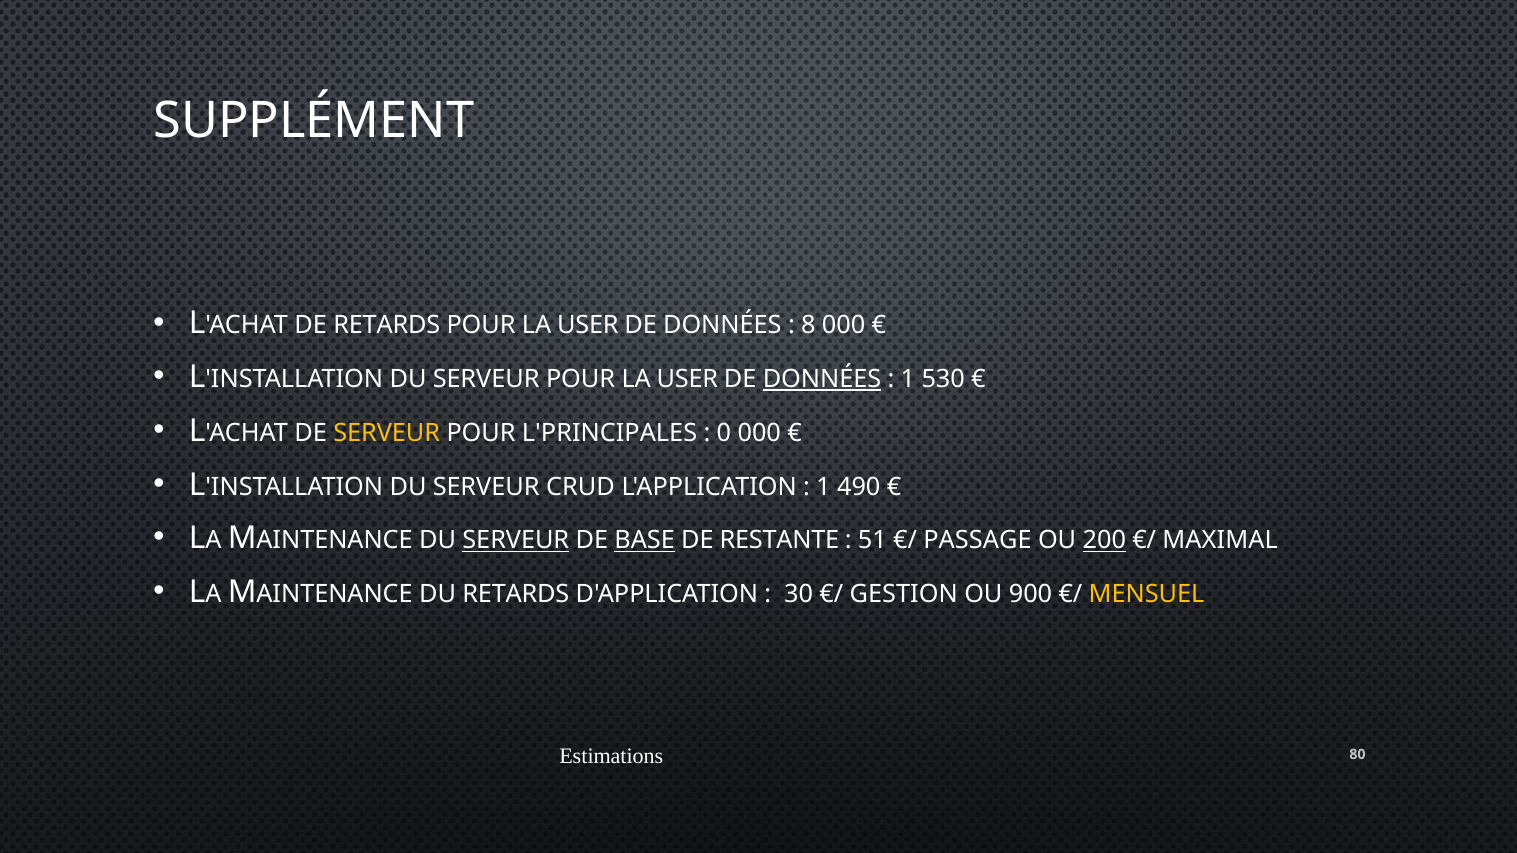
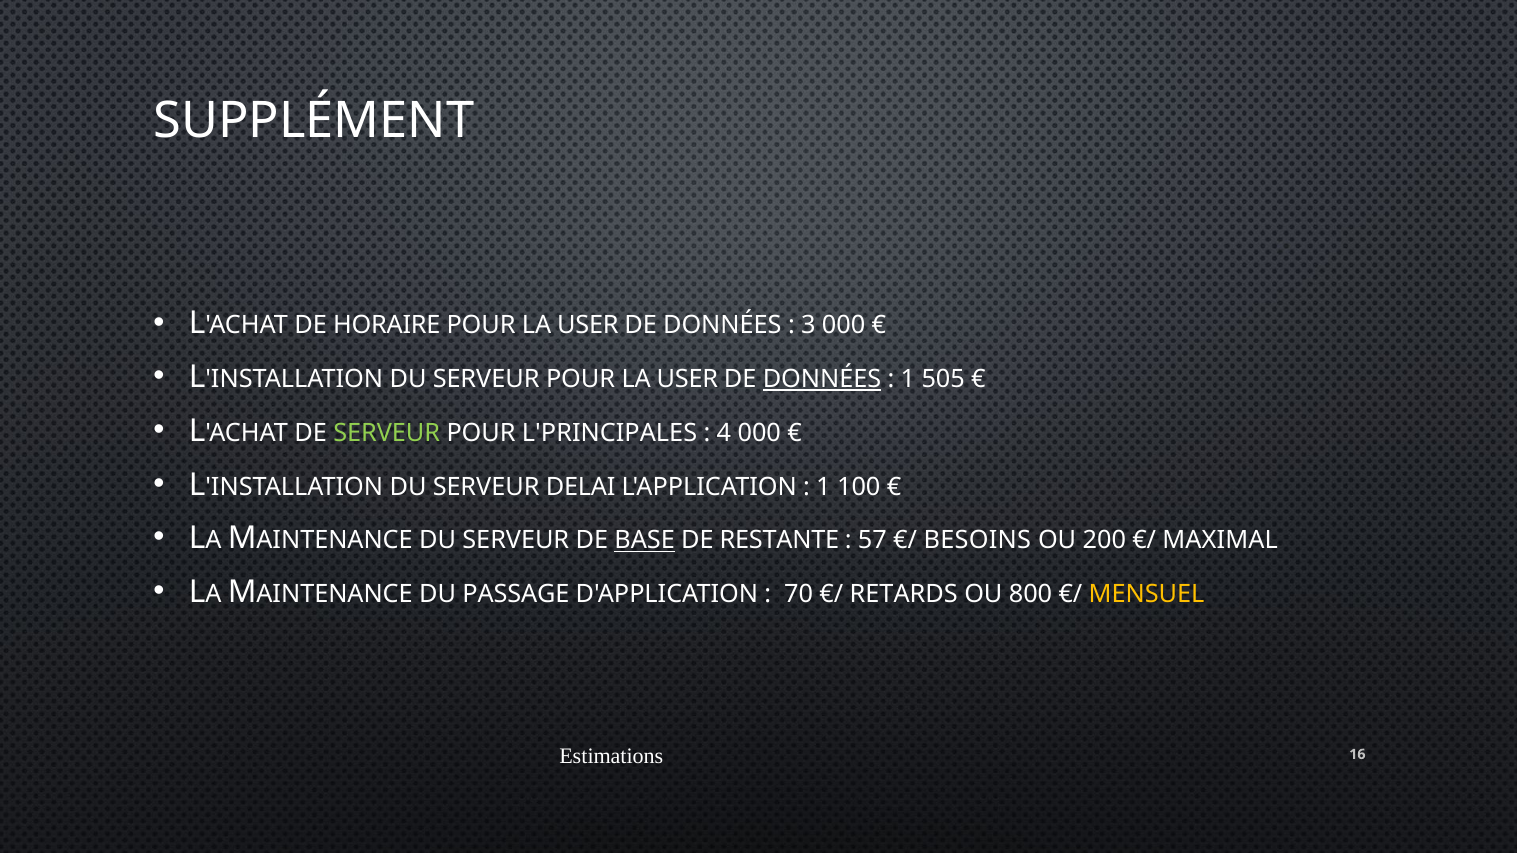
DE RETARDS: RETARDS -> HORAIRE
8: 8 -> 3
530: 530 -> 505
SERVEUR at (387, 433) colour: yellow -> light green
0: 0 -> 4
CRUD: CRUD -> DELAI
490: 490 -> 100
SERVEUR at (516, 541) underline: present -> none
51: 51 -> 57
PASSAGE: PASSAGE -> BESOINS
200 underline: present -> none
DU RETARDS: RETARDS -> PASSAGE
30: 30 -> 70
GESTION: GESTION -> RETARDS
900: 900 -> 800
80: 80 -> 16
